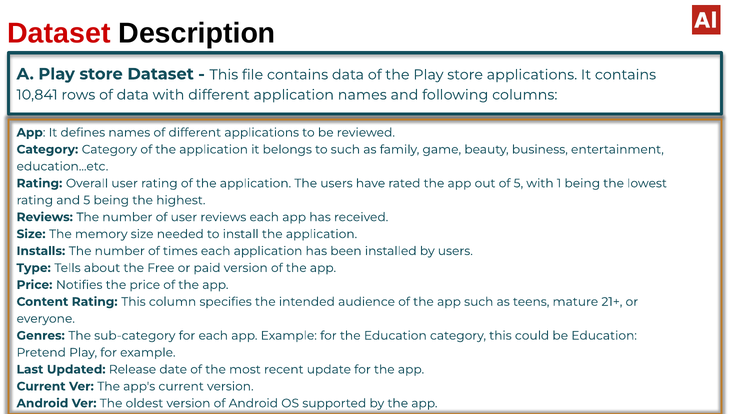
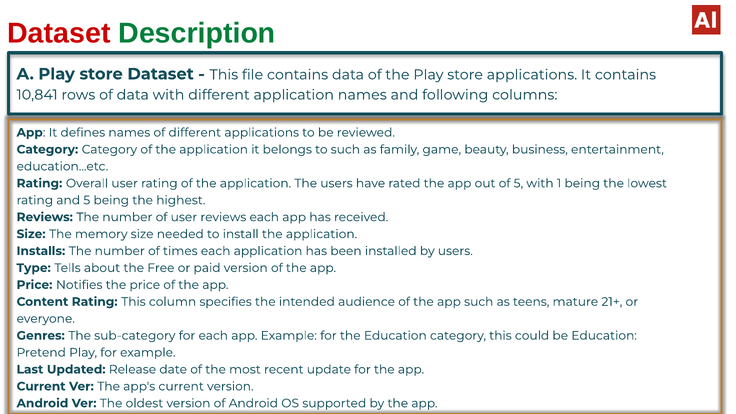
Description colour: black -> green
